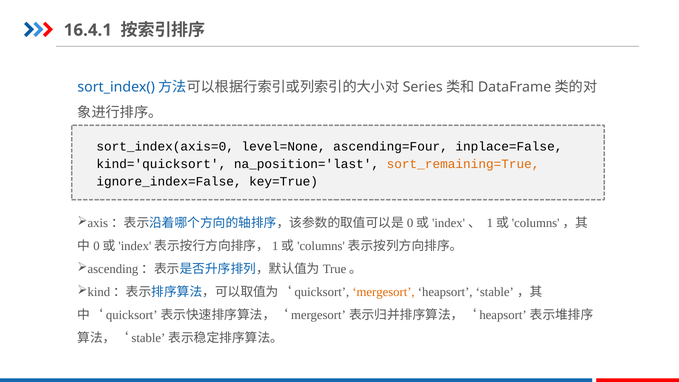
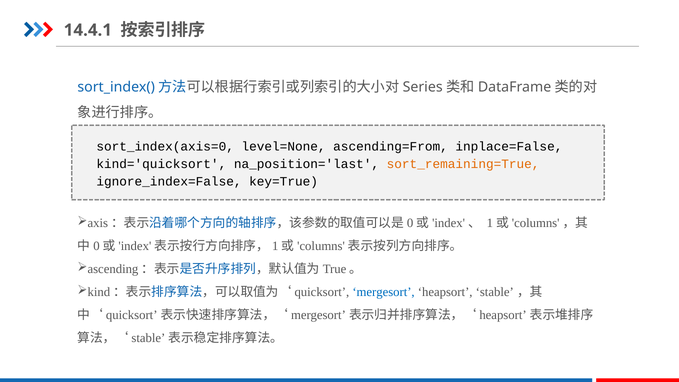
16.4.1: 16.4.1 -> 14.4.1
ascending=Four: ascending=Four -> ascending=From
mergesort colour: orange -> blue
